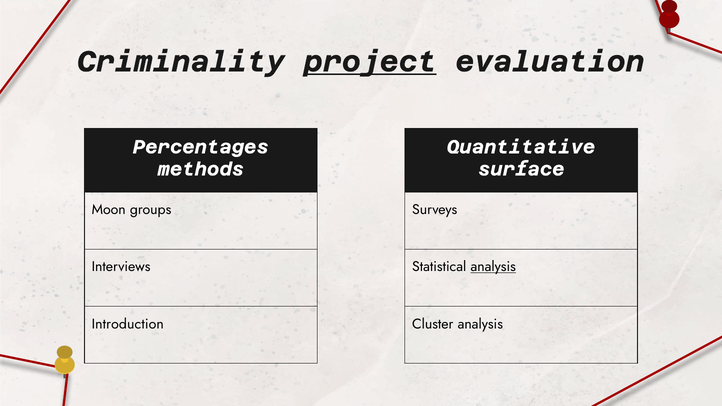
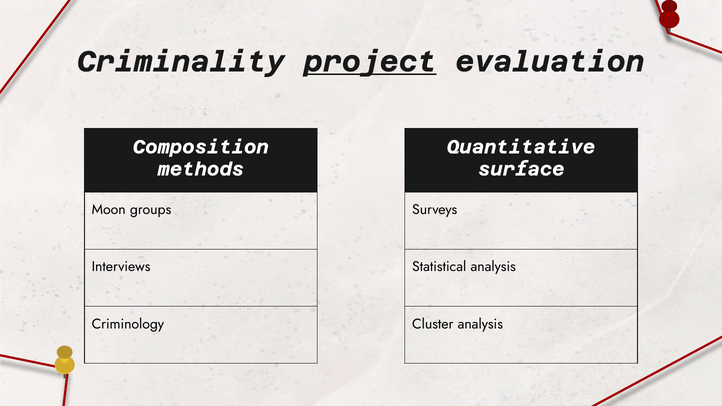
Percentages: Percentages -> Composition
analysis at (493, 267) underline: present -> none
Introduction: Introduction -> Criminology
